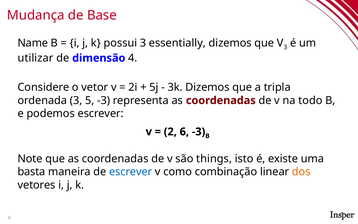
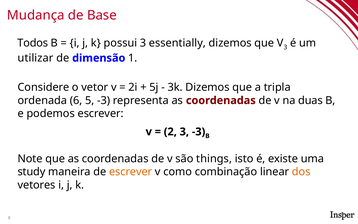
Name: Name -> Todos
4: 4 -> 1
ordenada 3: 3 -> 6
todo: todo -> duas
2 6: 6 -> 3
basta: basta -> study
escrever at (131, 172) colour: blue -> orange
